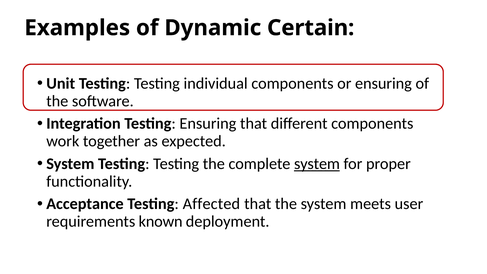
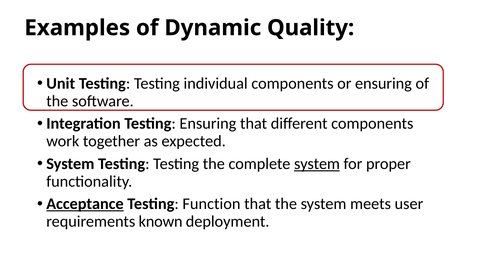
Certain: Certain -> Quality
Acceptance underline: none -> present
Affected: Affected -> Function
